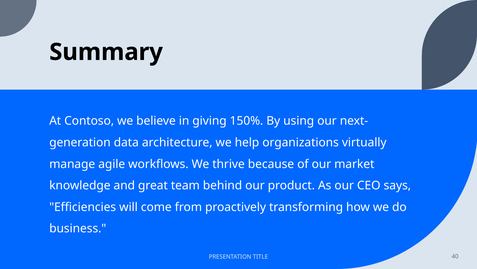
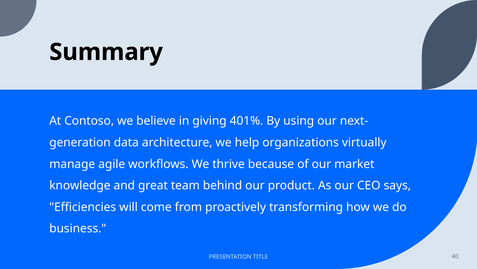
150%: 150% -> 401%
